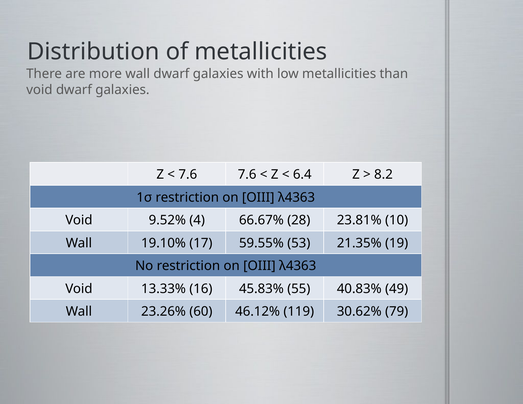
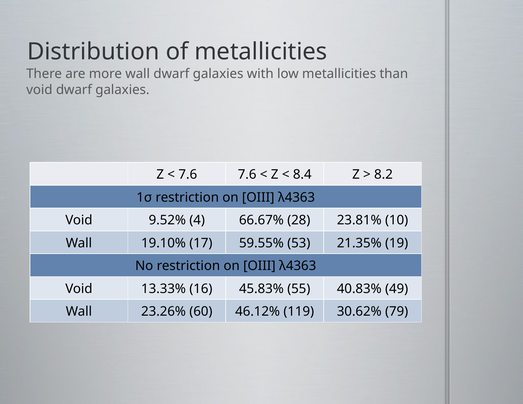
6.4: 6.4 -> 8.4
